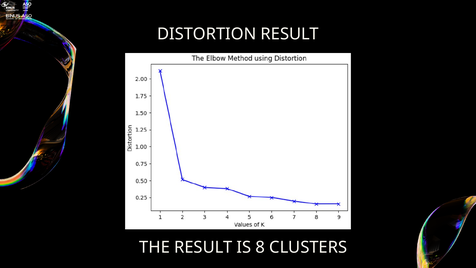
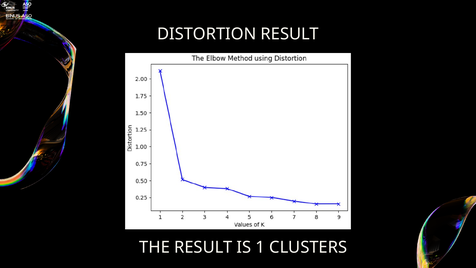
8: 8 -> 1
